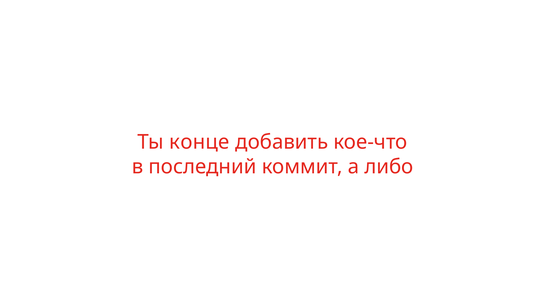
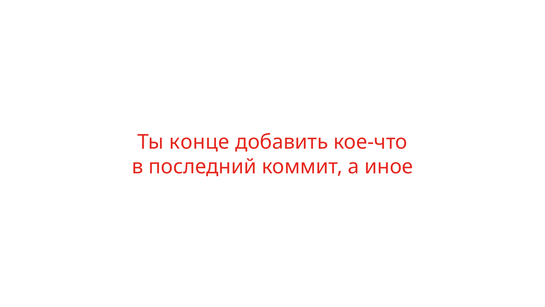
либо: либо -> иное
